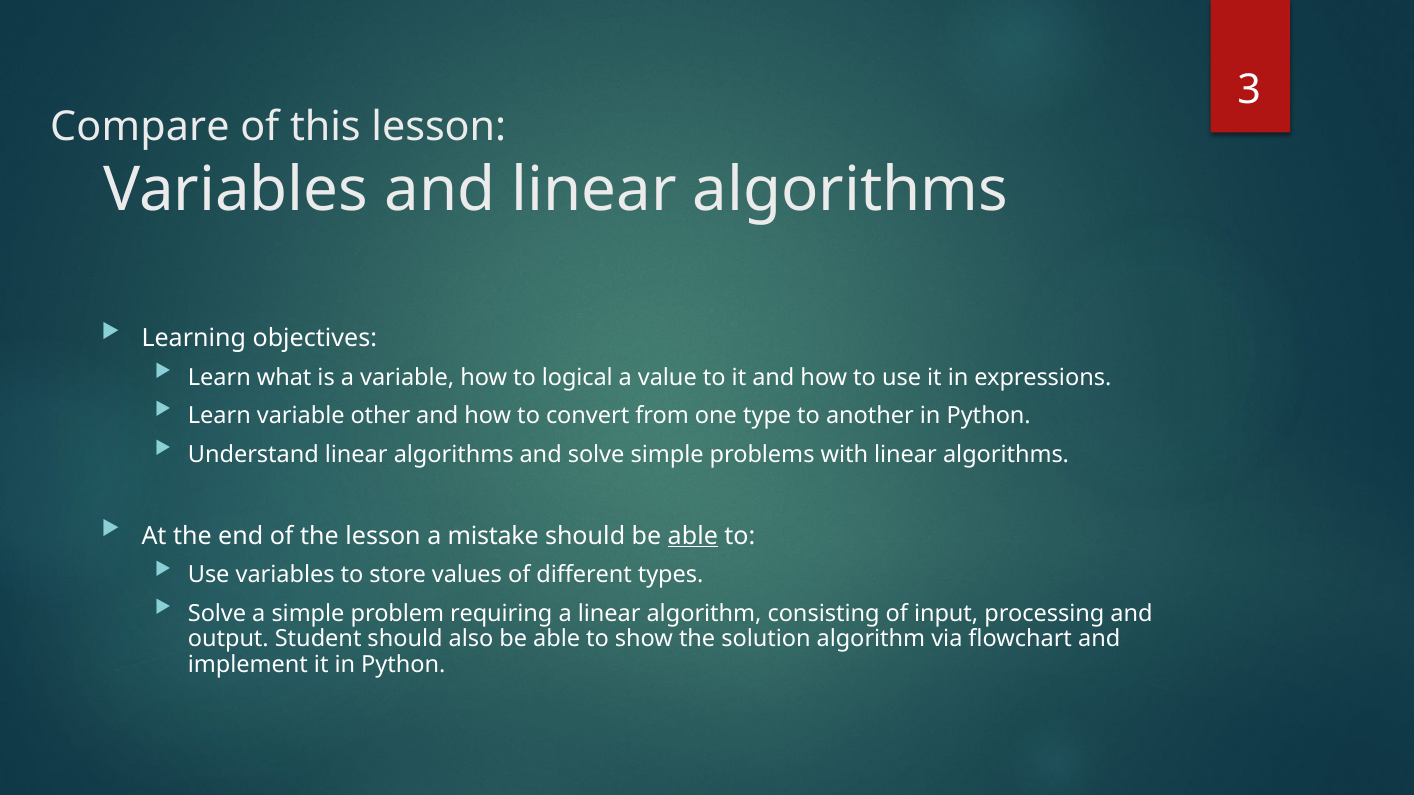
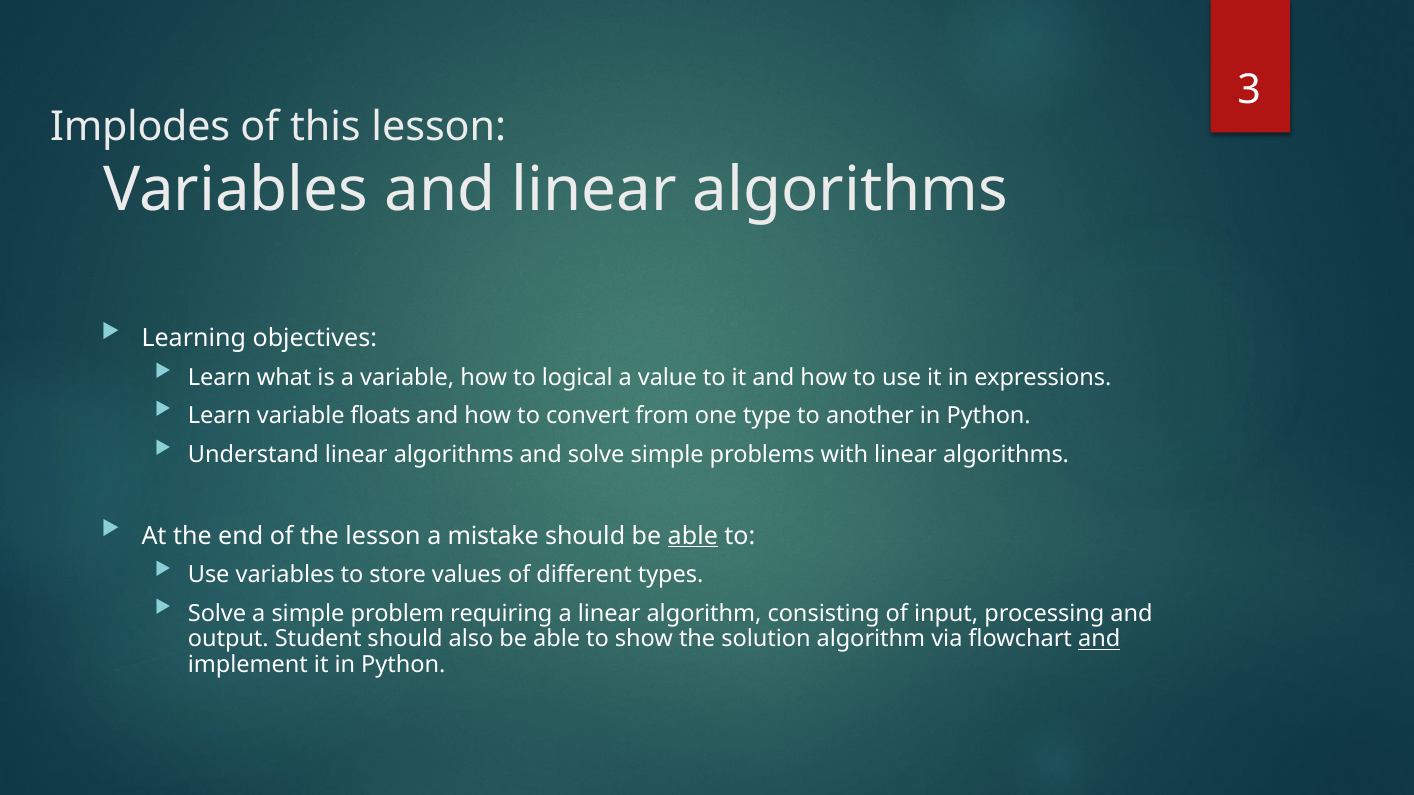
Compare: Compare -> Implodes
other: other -> floats
and at (1099, 639) underline: none -> present
